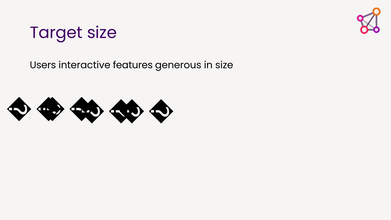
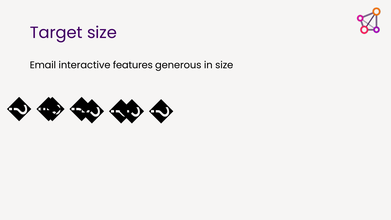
Users: Users -> Email
